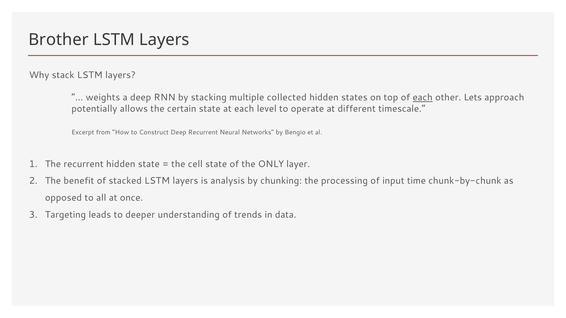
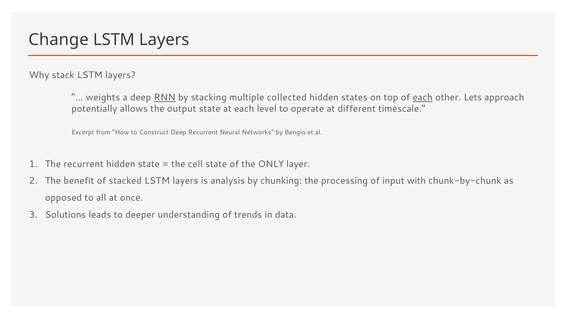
Brother: Brother -> Change
RNN underline: none -> present
certain: certain -> output
time: time -> with
Targeting: Targeting -> Solutions
